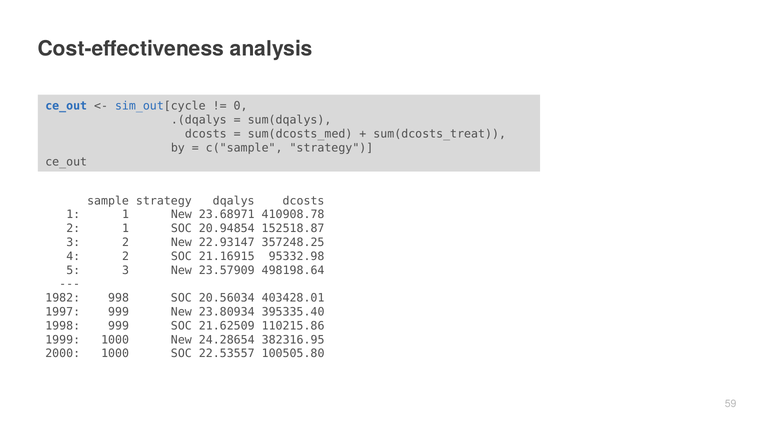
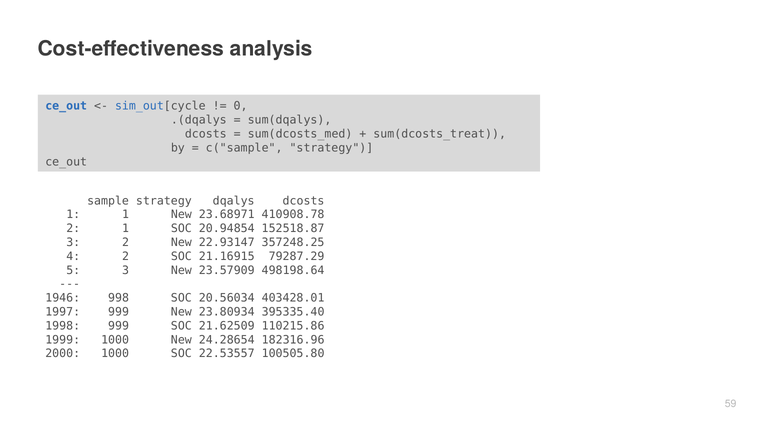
95332.98: 95332.98 -> 79287.29
1982: 1982 -> 1946
382316.95: 382316.95 -> 182316.96
